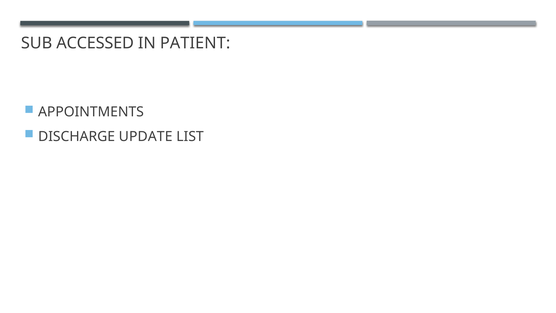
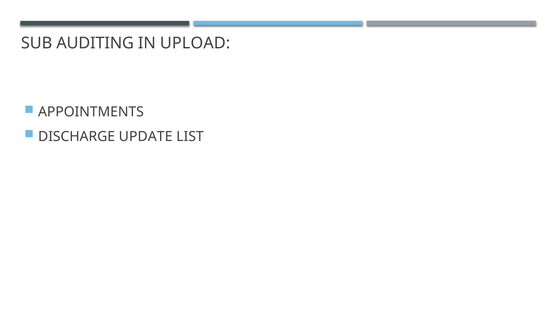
ACCESSED: ACCESSED -> AUDITING
PATIENT: PATIENT -> UPLOAD
